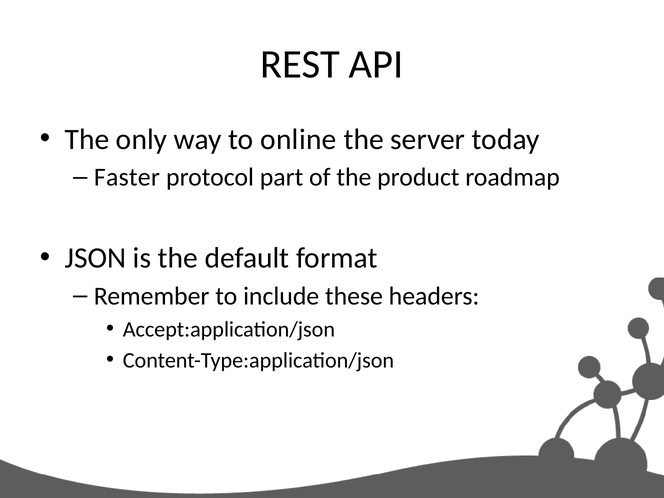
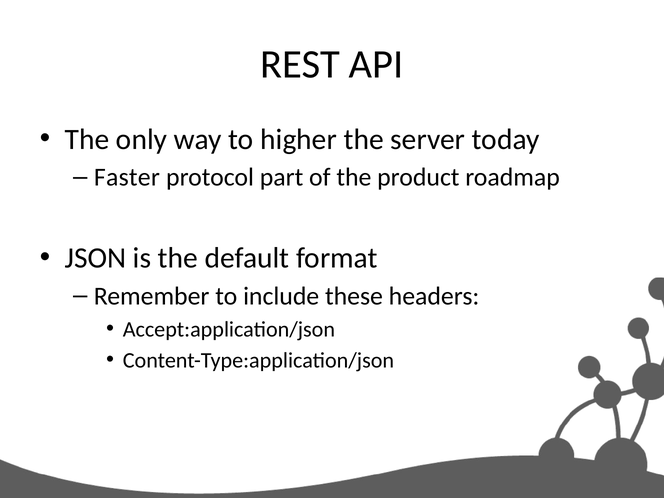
online: online -> higher
